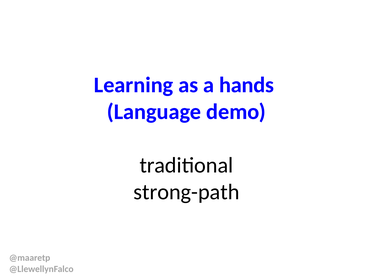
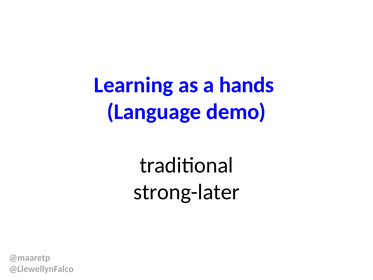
strong-path: strong-path -> strong-later
